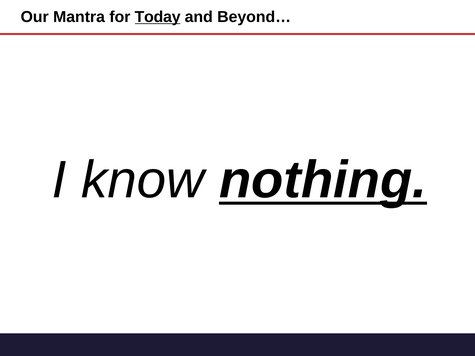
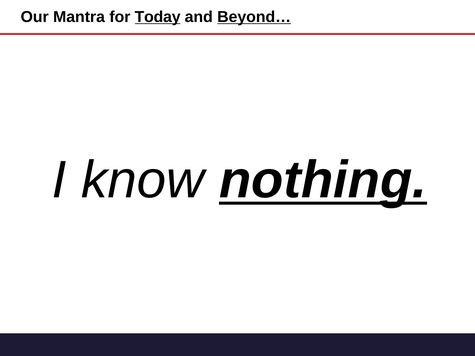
Beyond… underline: none -> present
